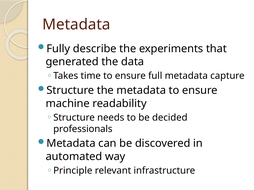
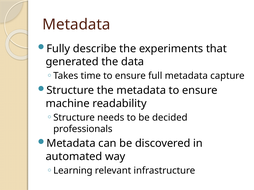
Principle: Principle -> Learning
